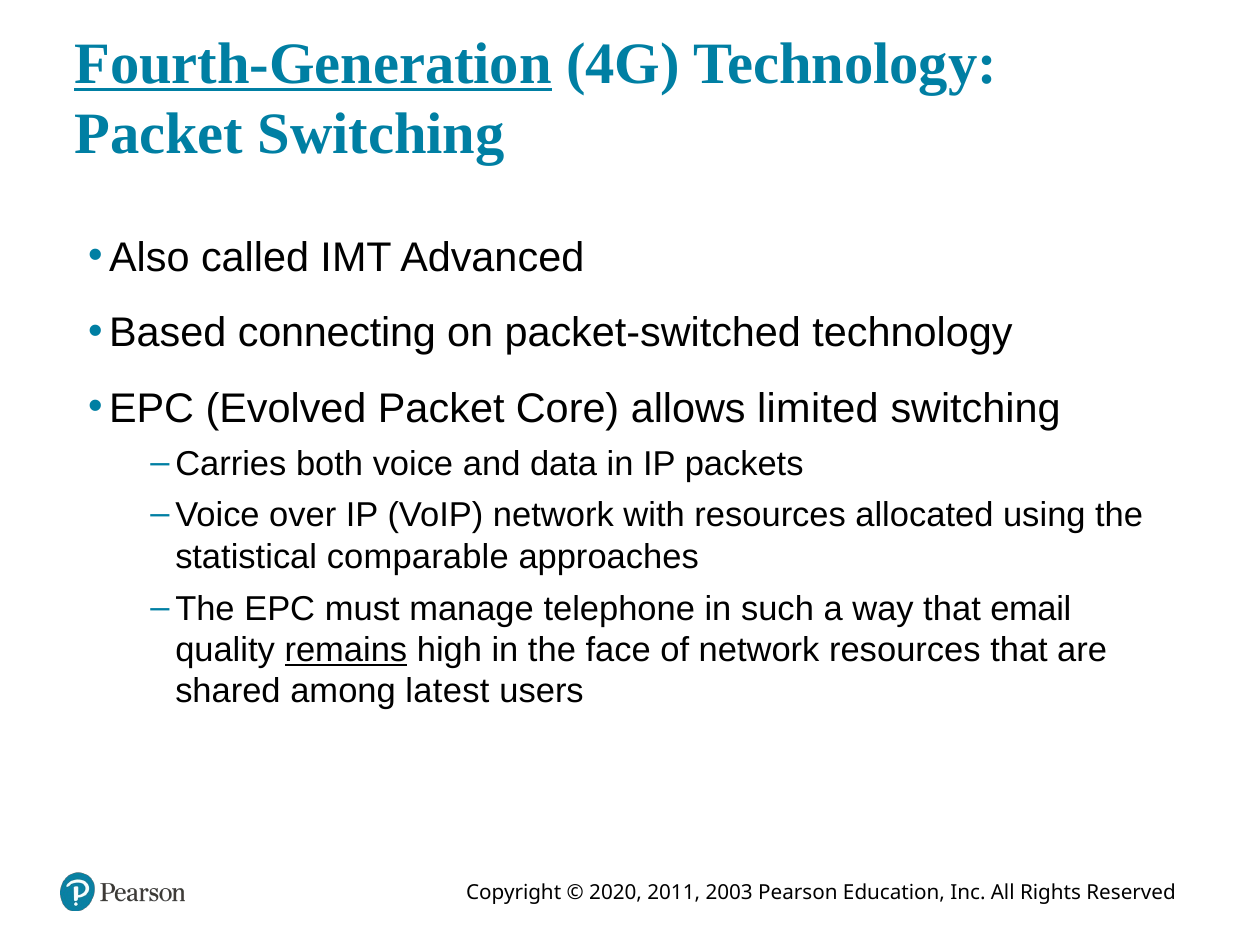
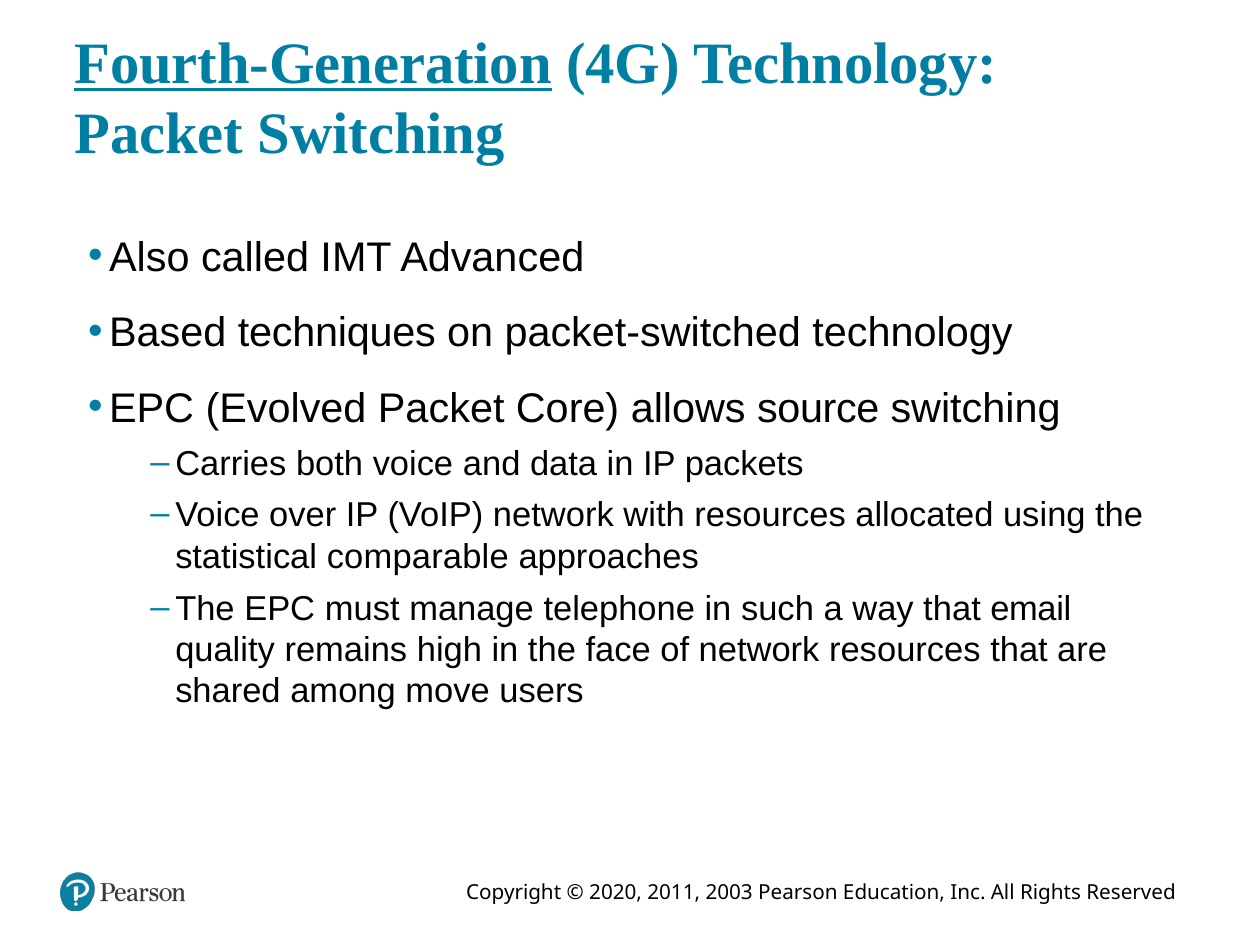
connecting: connecting -> techniques
limited: limited -> source
remains underline: present -> none
latest: latest -> move
